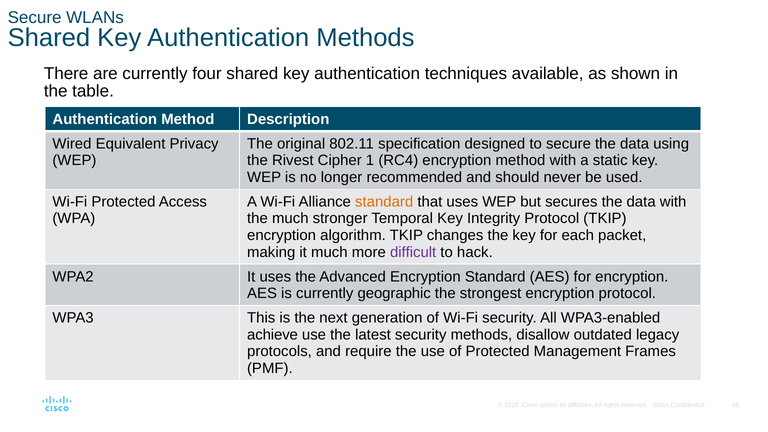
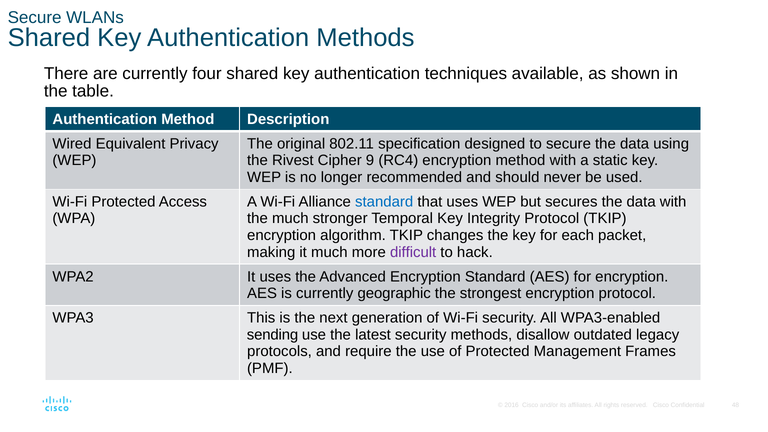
1: 1 -> 9
standard at (384, 202) colour: orange -> blue
achieve: achieve -> sending
